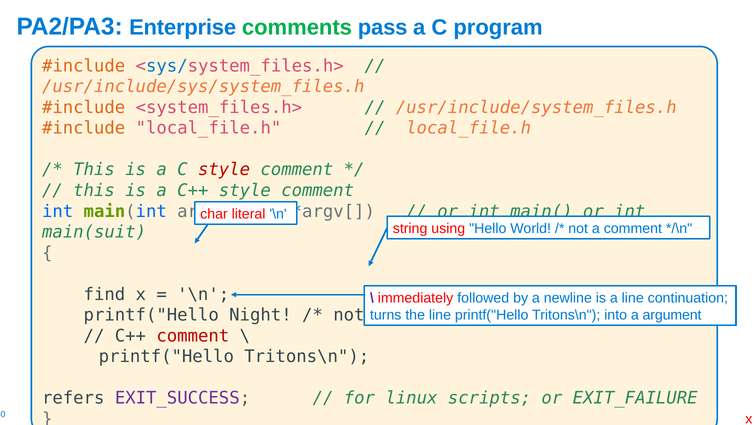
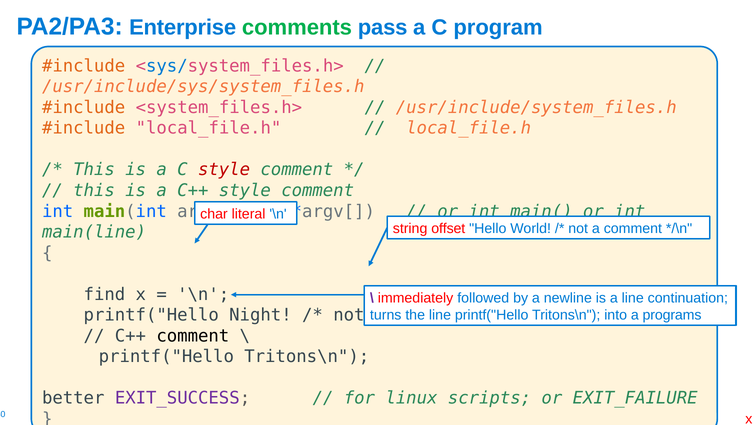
using: using -> offset
main(suit: main(suit -> main(line
argument: argument -> programs
comment at (193, 336) colour: red -> black
refers: refers -> better
